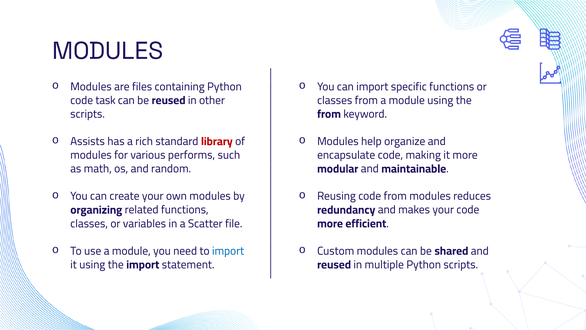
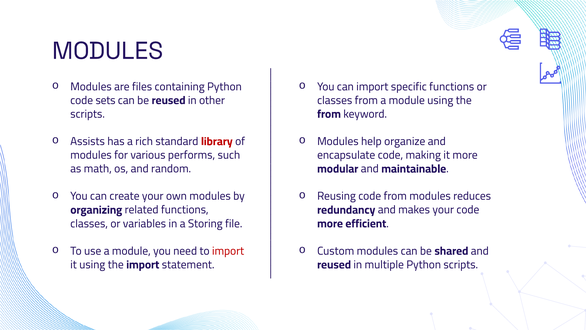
task: task -> sets
Scatter: Scatter -> Storing
import at (228, 251) colour: blue -> red
